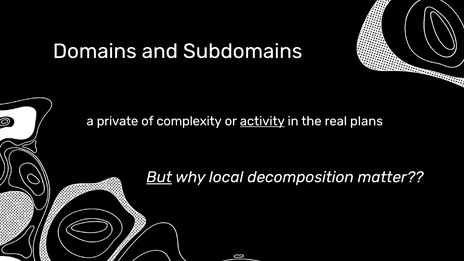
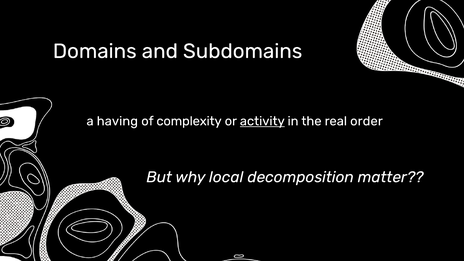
private: private -> having
plans: plans -> order
But underline: present -> none
